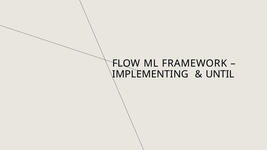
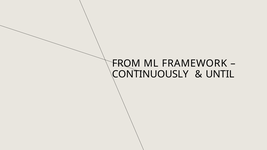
FLOW: FLOW -> FROM
IMPLEMENTING: IMPLEMENTING -> CONTINUOUSLY
